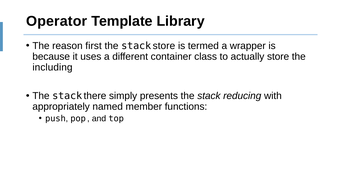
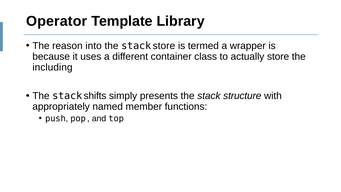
first: first -> into
there: there -> shifts
reducing: reducing -> structure
